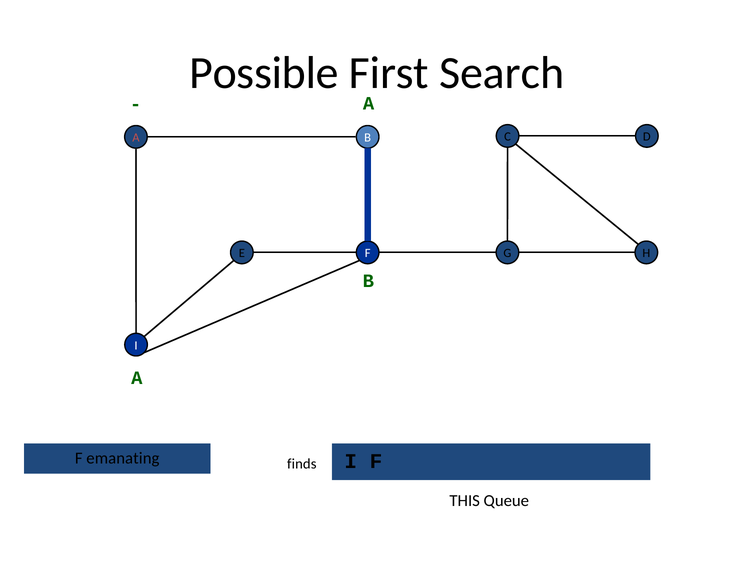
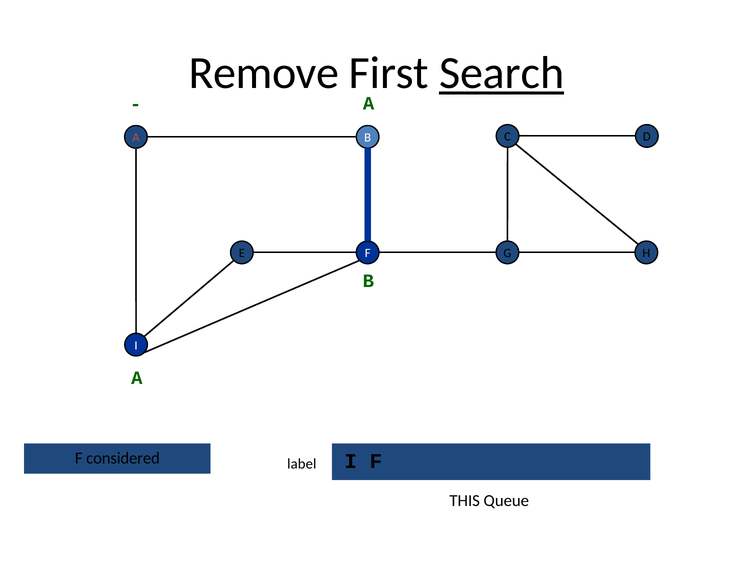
Possible: Possible -> Remove
Search underline: none -> present
emanating: emanating -> considered
finds: finds -> label
